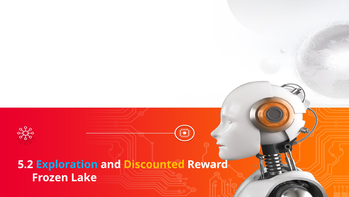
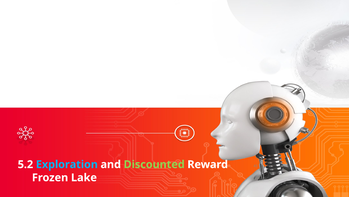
Discounted colour: yellow -> light green
